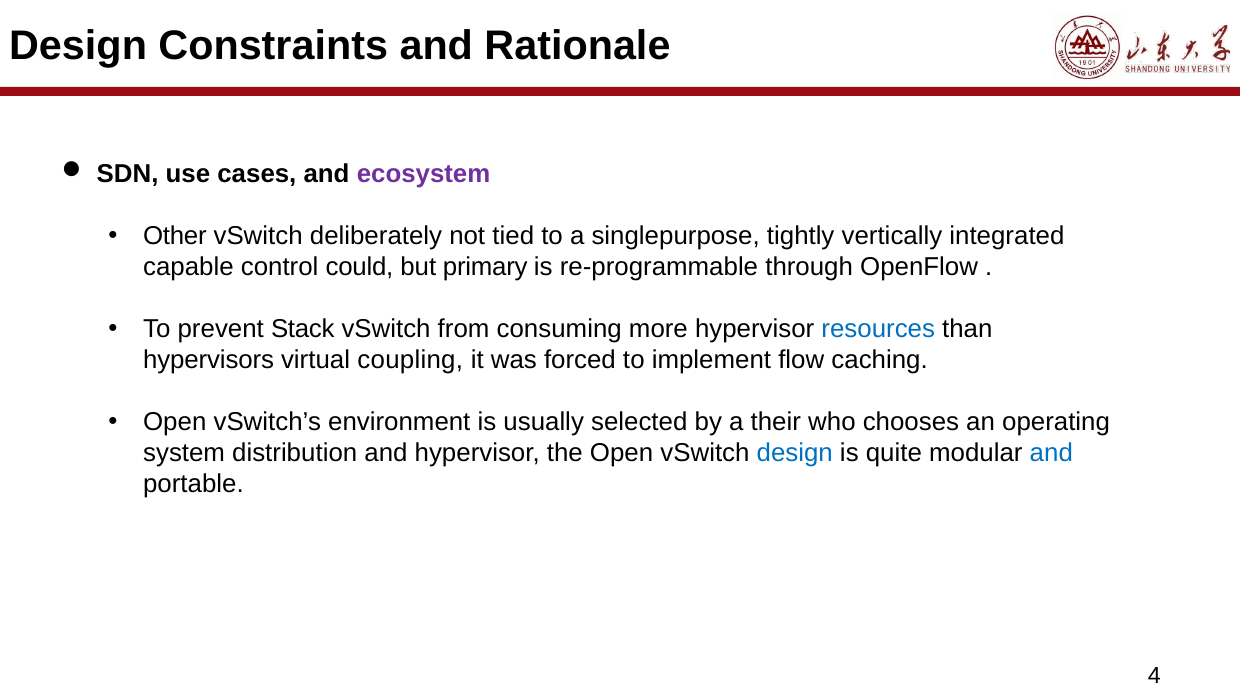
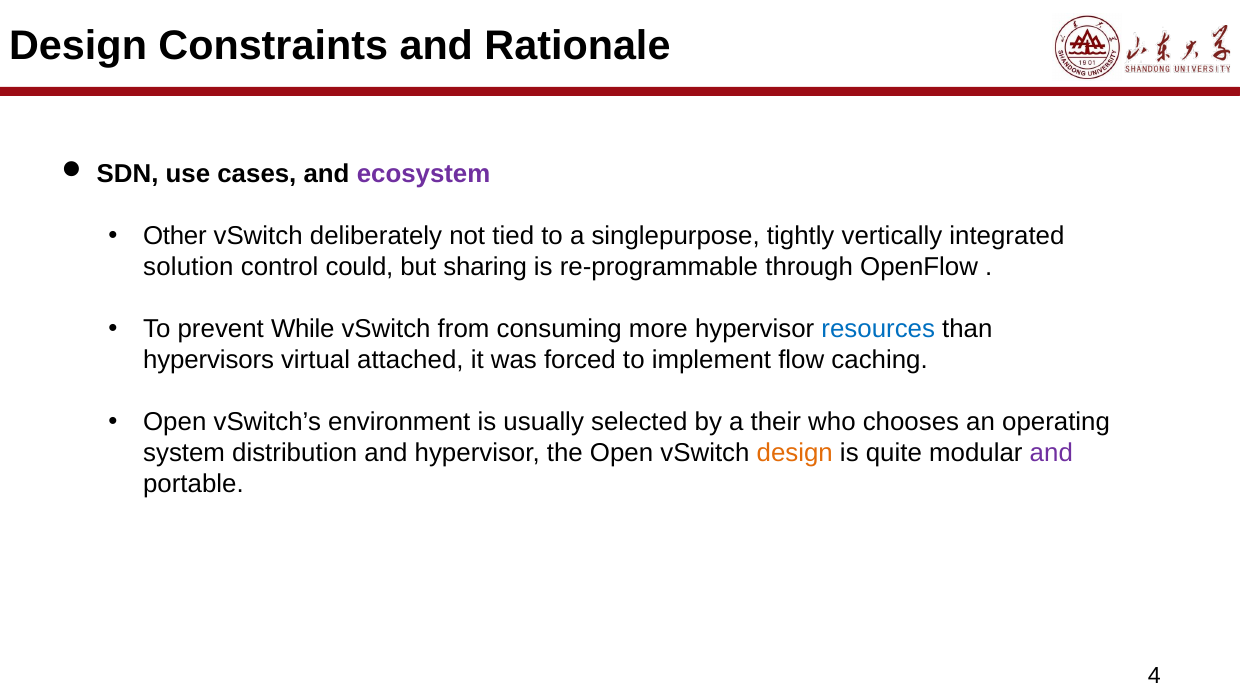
capable: capable -> solution
primary: primary -> sharing
Stack: Stack -> While
coupling: coupling -> attached
design at (795, 454) colour: blue -> orange
and at (1051, 454) colour: blue -> purple
